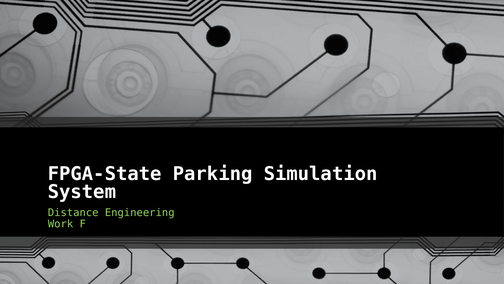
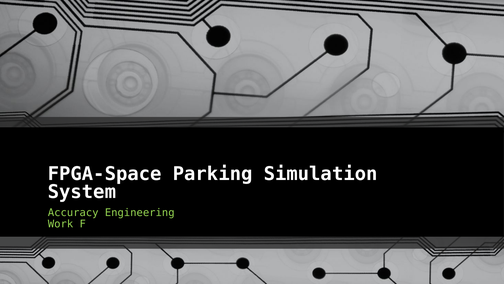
FPGA-State: FPGA-State -> FPGA-Space
Distance: Distance -> Accuracy
